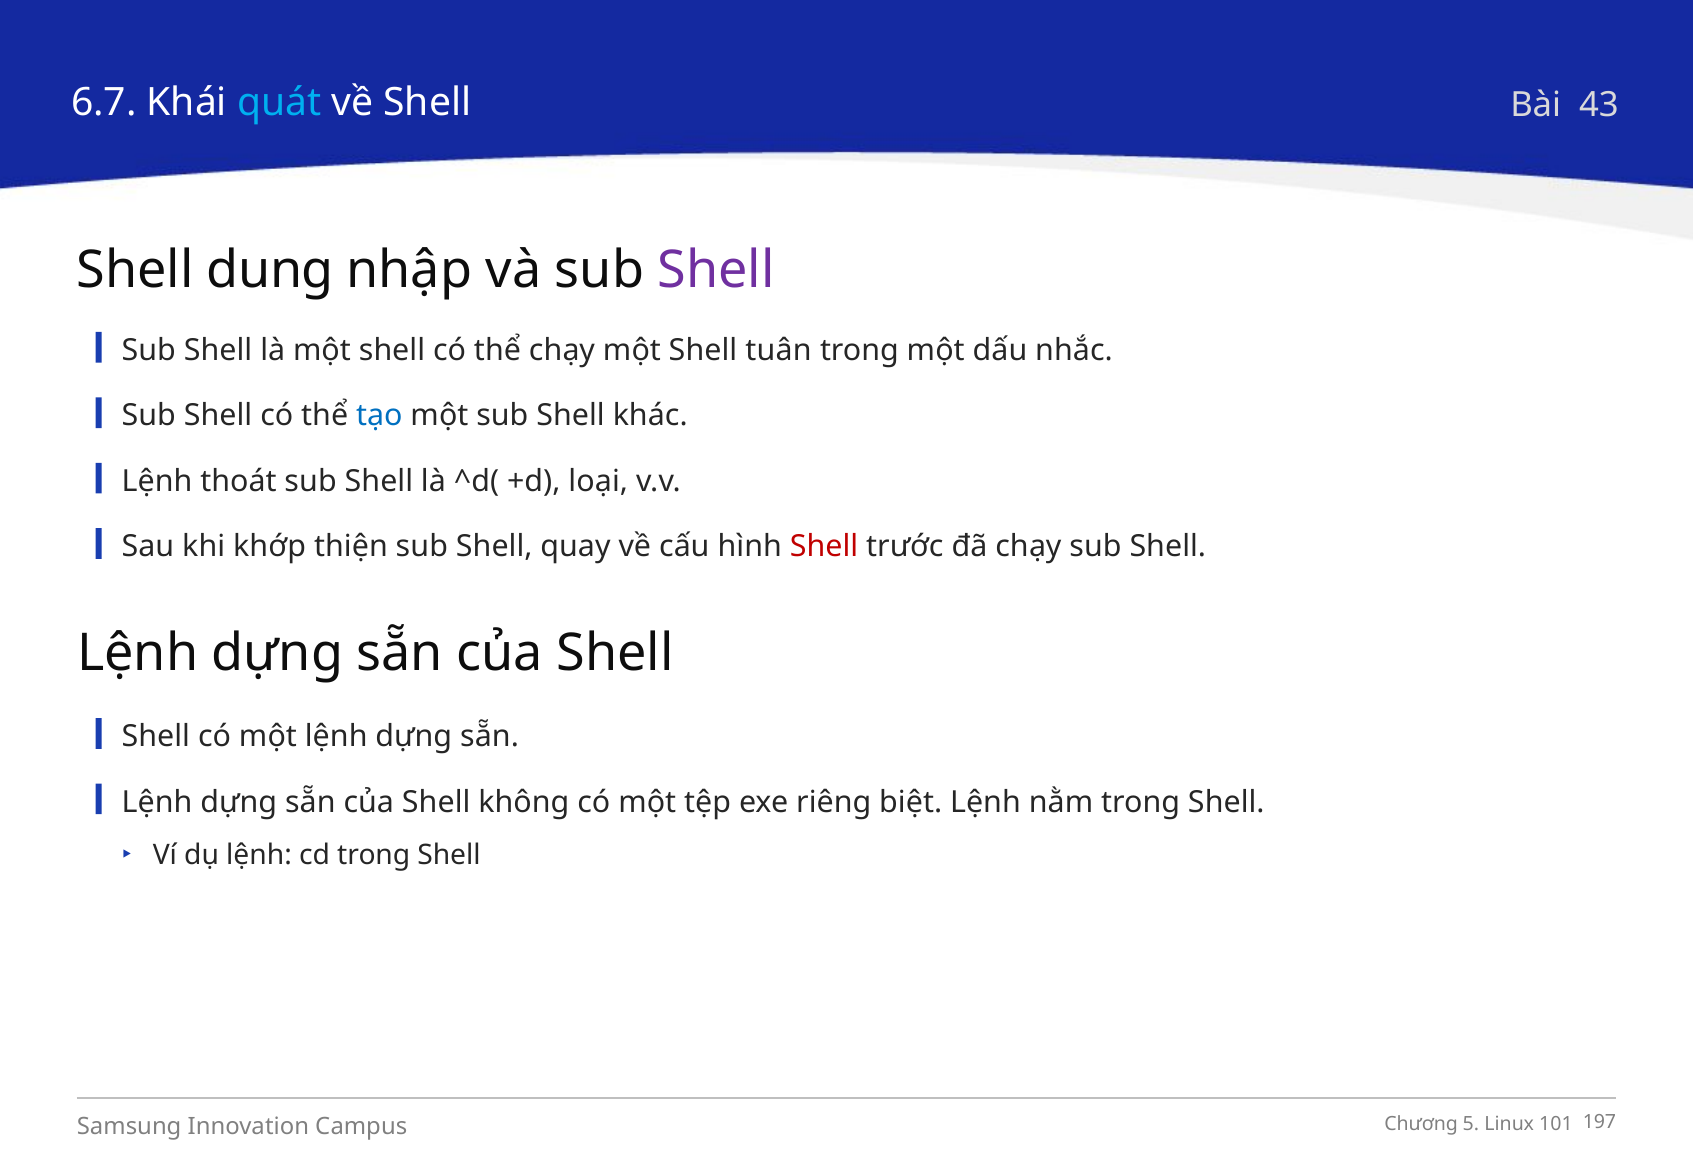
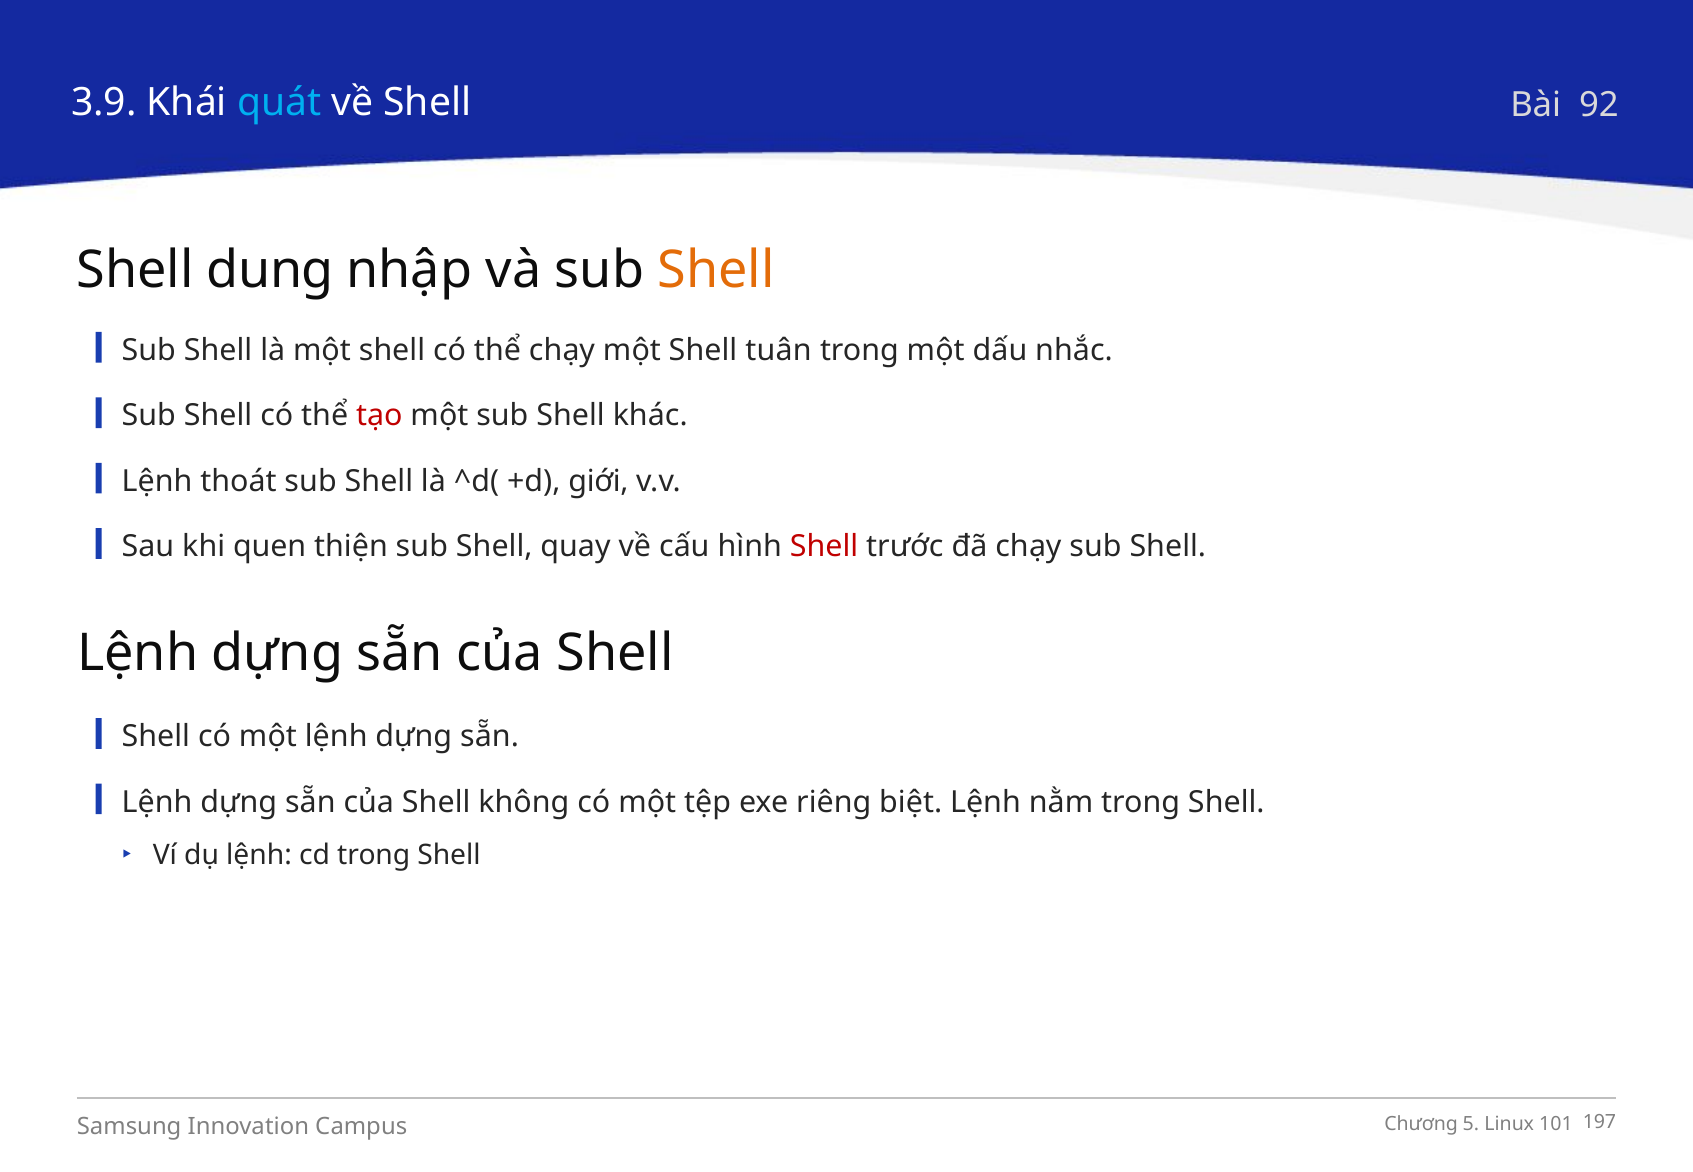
6.7: 6.7 -> 3.9
43: 43 -> 92
Shell at (716, 270) colour: purple -> orange
tạo colour: blue -> red
loại: loại -> giới
khớp: khớp -> quen
